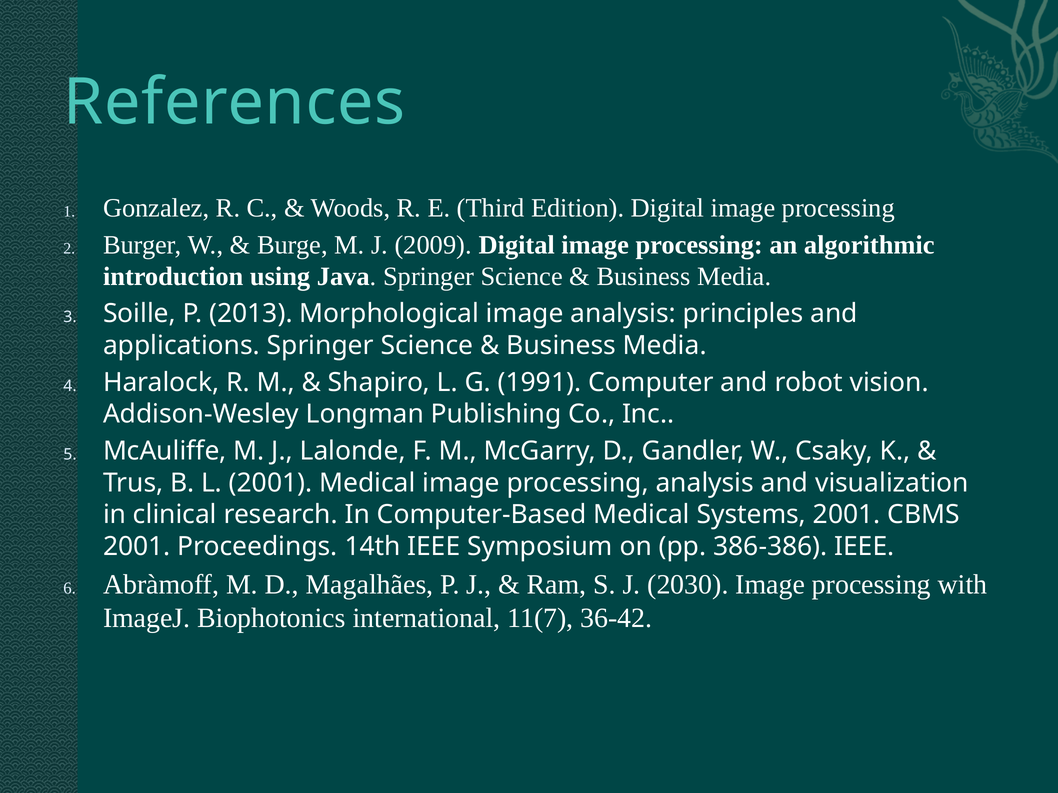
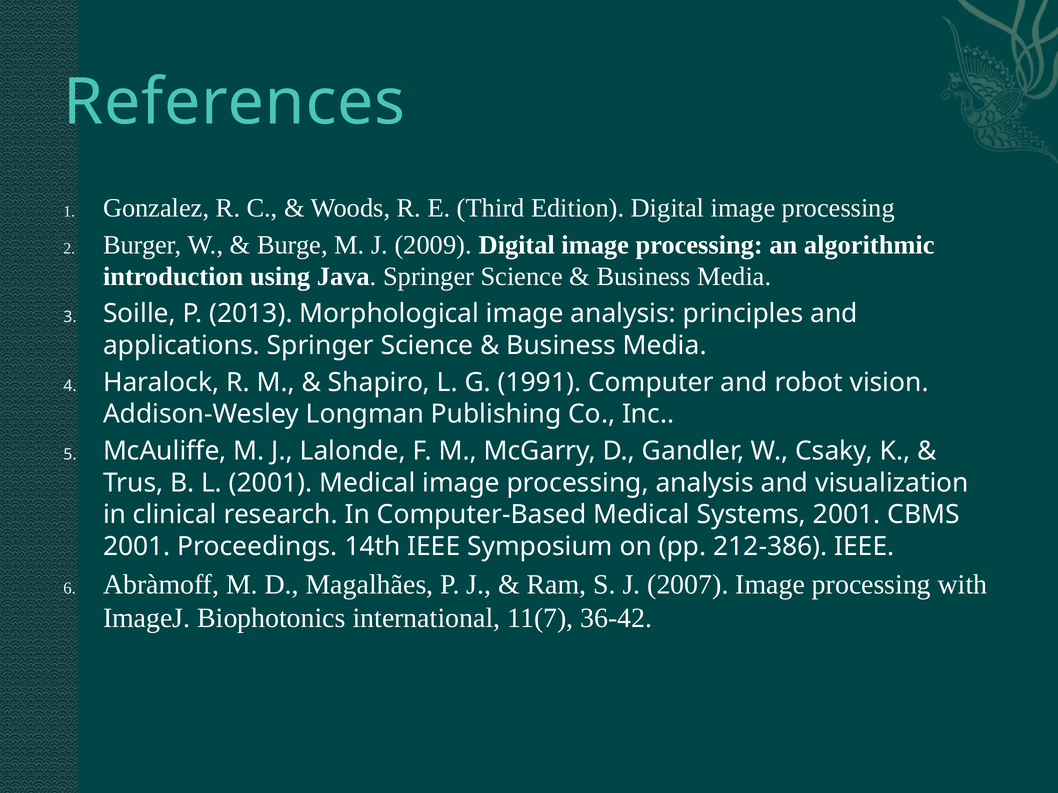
386-386: 386-386 -> 212-386
2030: 2030 -> 2007
